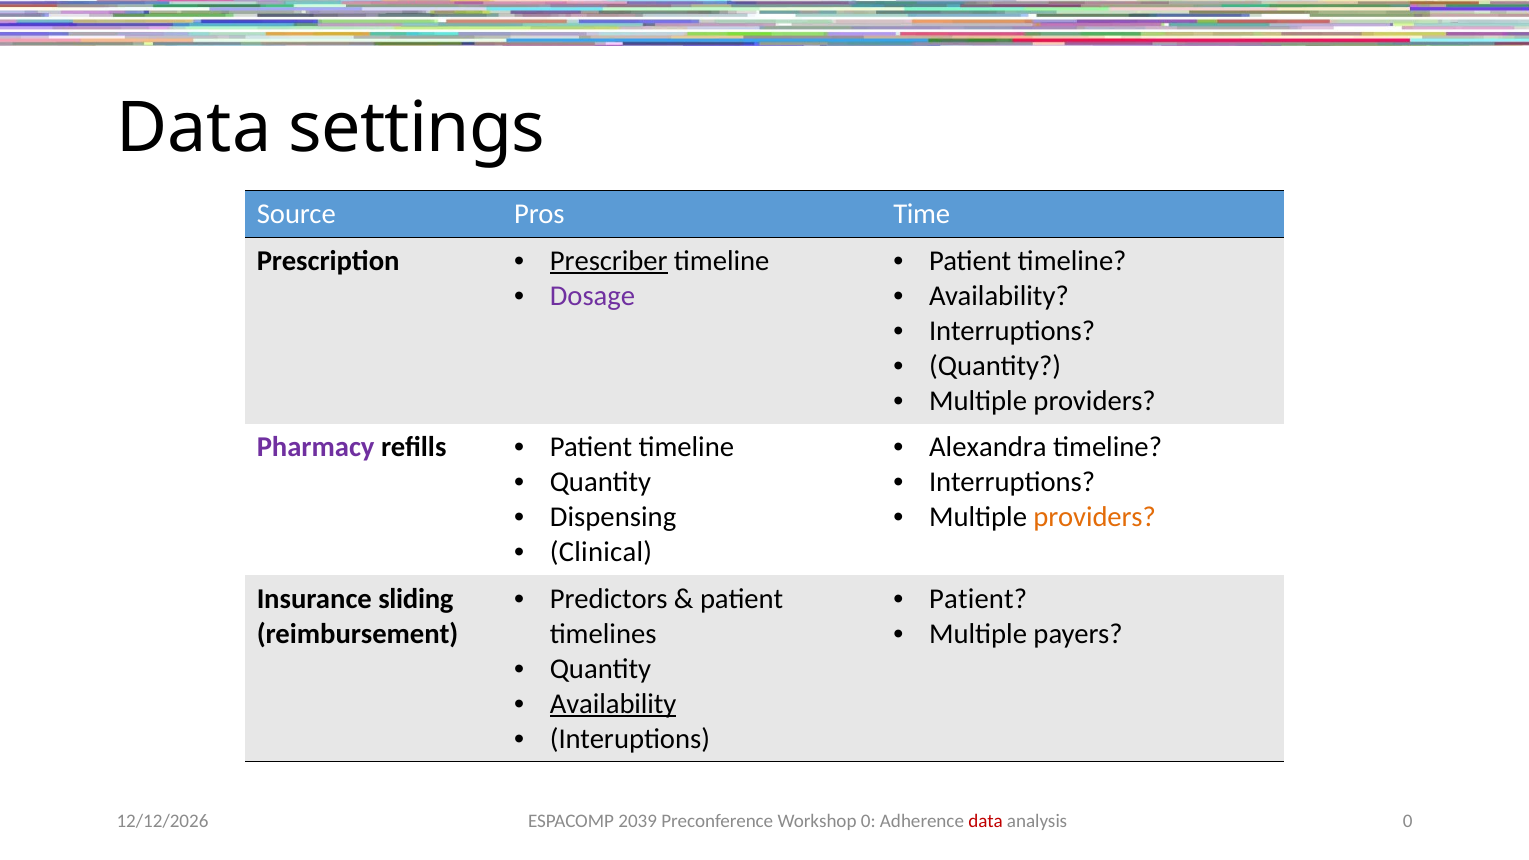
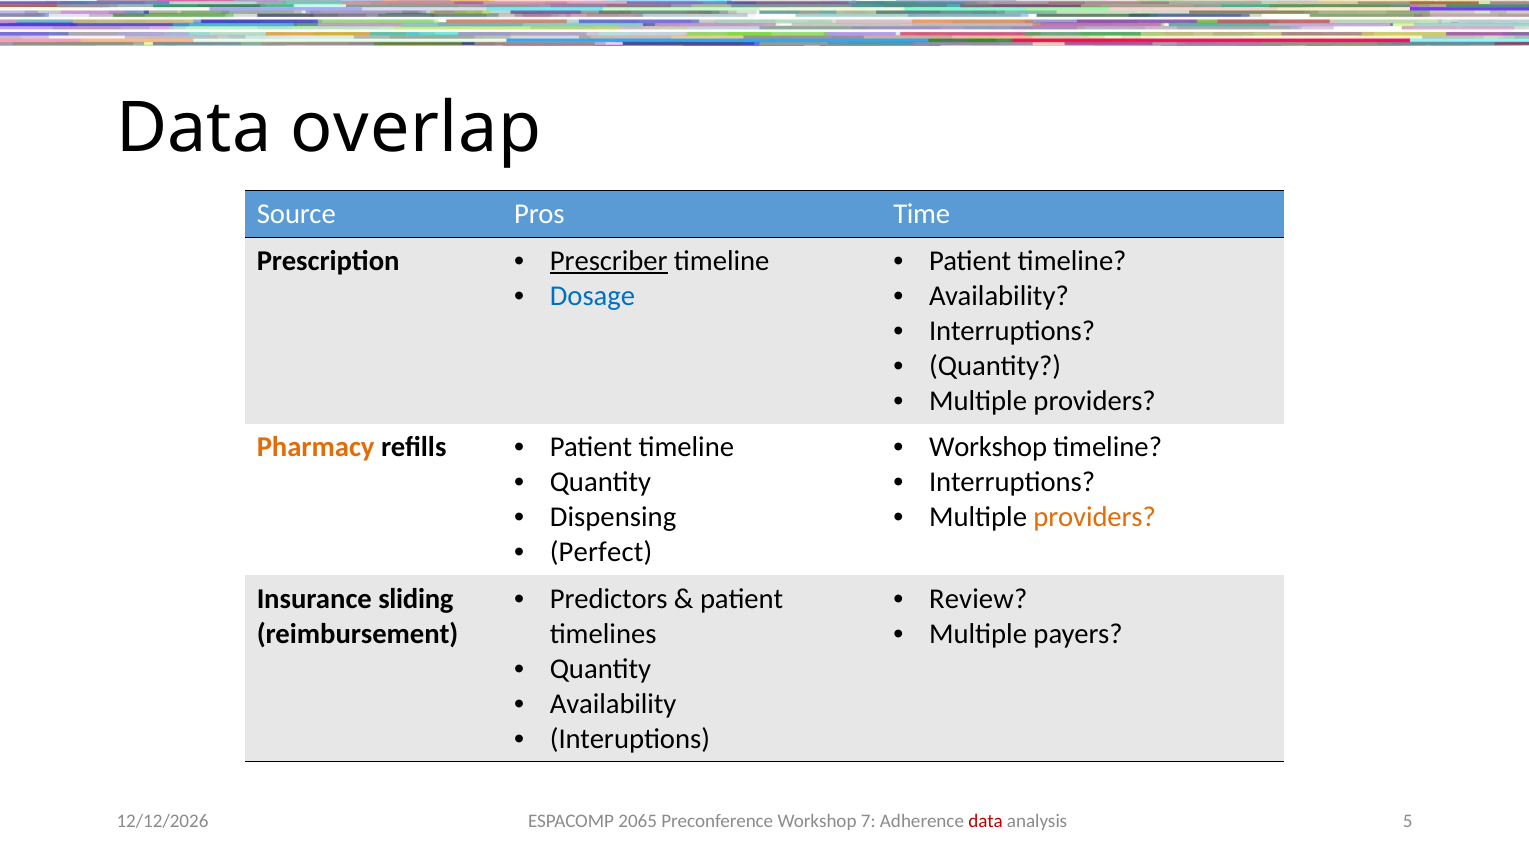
settings: settings -> overlap
Dosage colour: purple -> blue
Alexandra at (988, 447): Alexandra -> Workshop
Pharmacy colour: purple -> orange
Clinical: Clinical -> Perfect
Patient at (978, 599): Patient -> Review
Availability at (613, 704) underline: present -> none
0 at (1408, 821): 0 -> 5
2039: 2039 -> 2065
Workshop 0: 0 -> 7
